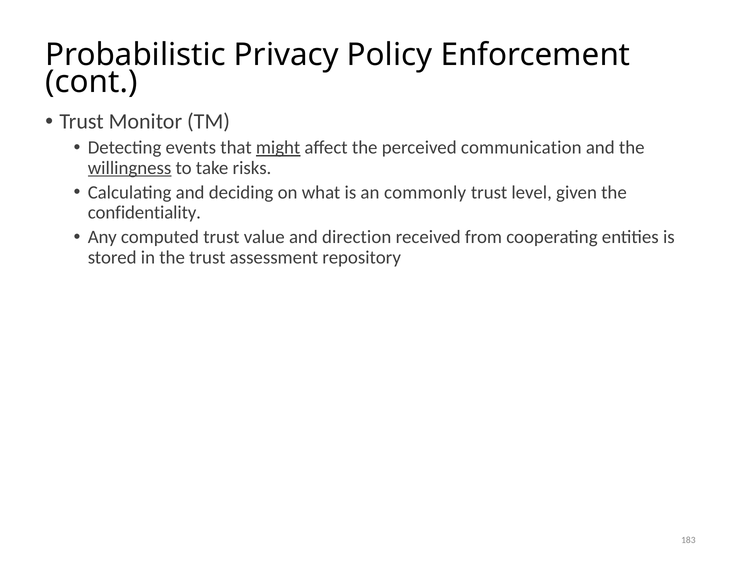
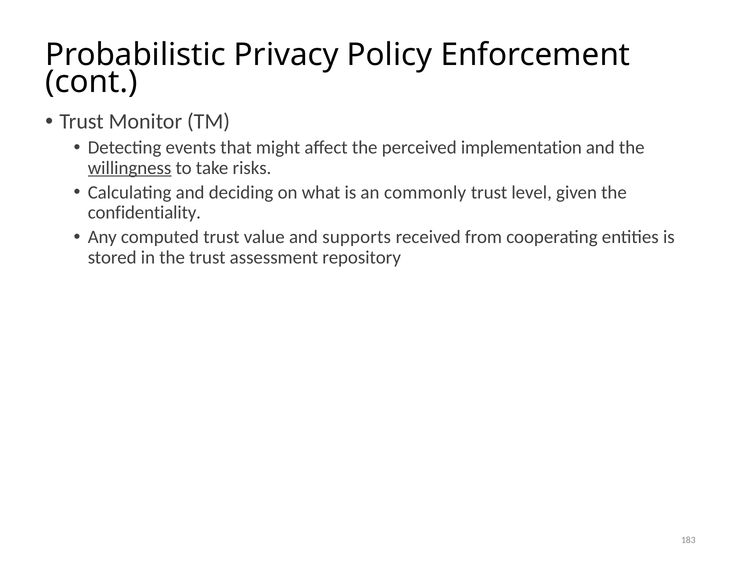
might underline: present -> none
communication: communication -> implementation
direction: direction -> supports
